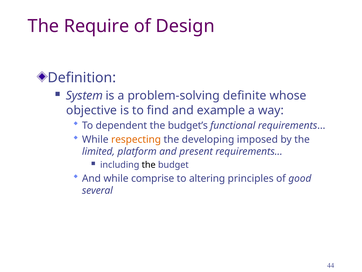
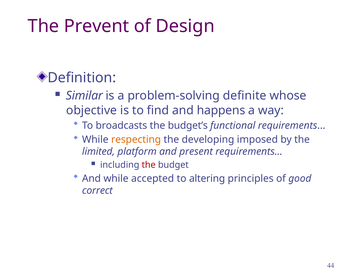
Require: Require -> Prevent
System: System -> Similar
example: example -> happens
dependent: dependent -> broadcasts
the at (149, 165) colour: black -> red
comprise: comprise -> accepted
several: several -> correct
